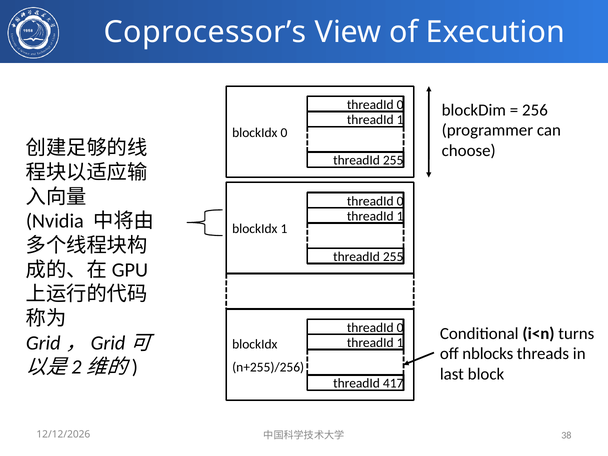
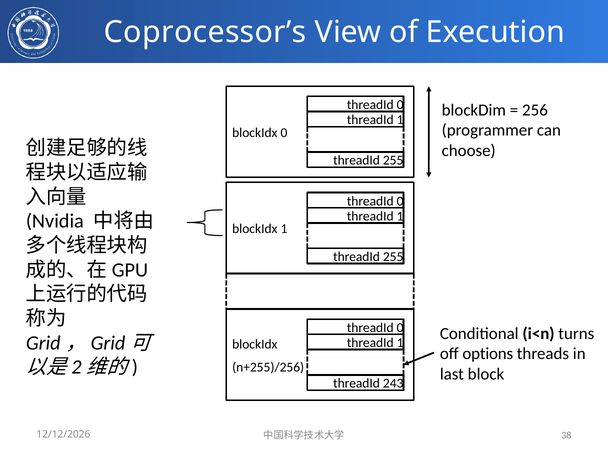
nblocks: nblocks -> options
417: 417 -> 243
